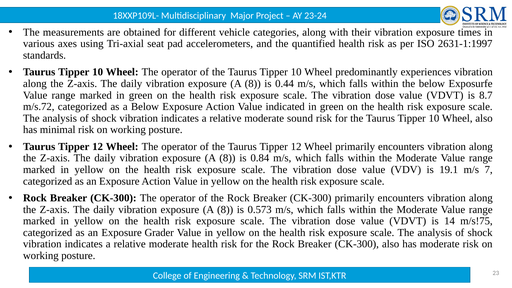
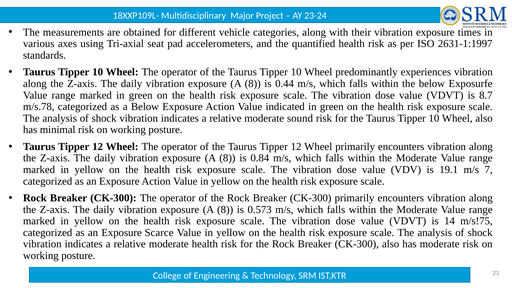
m/s.72: m/s.72 -> m/s.78
Grader: Grader -> Scarce
